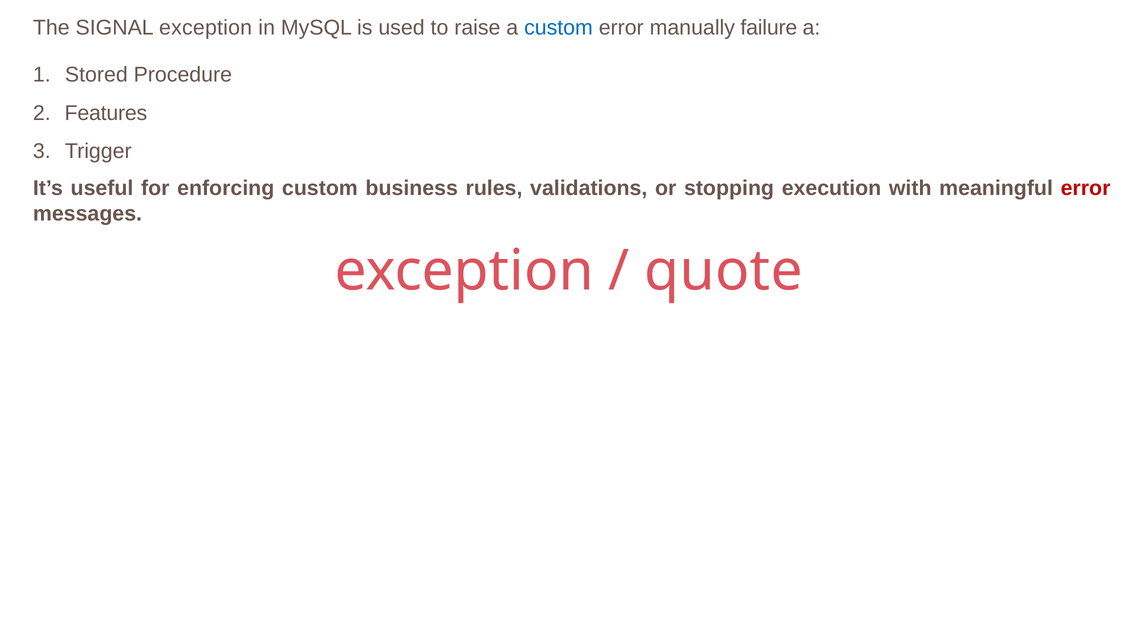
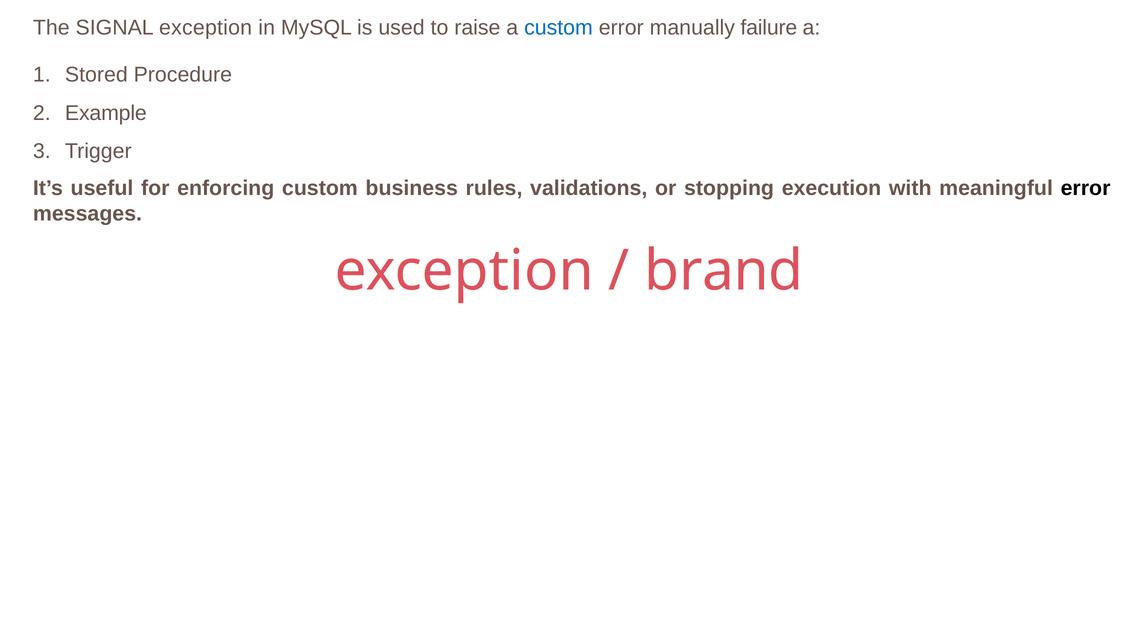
Features: Features -> Example
error at (1086, 188) colour: red -> black
quote: quote -> brand
